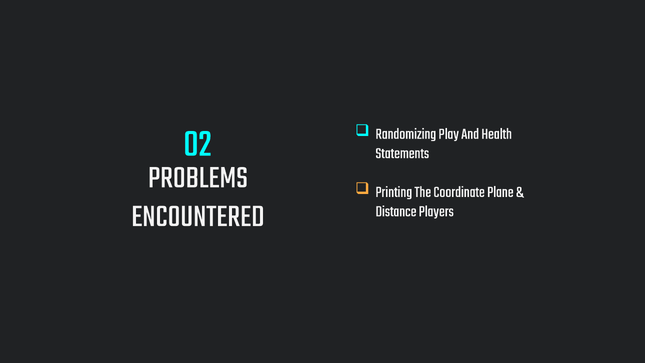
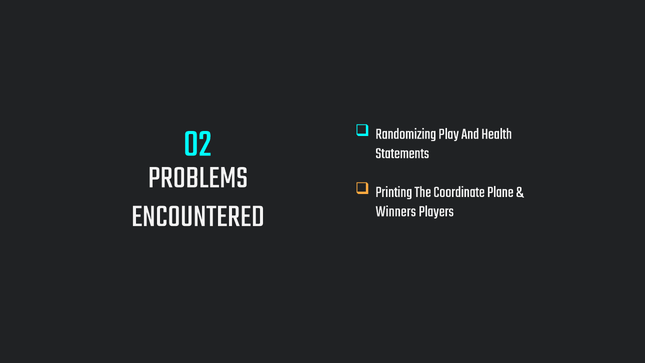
Distance: Distance -> Winners
